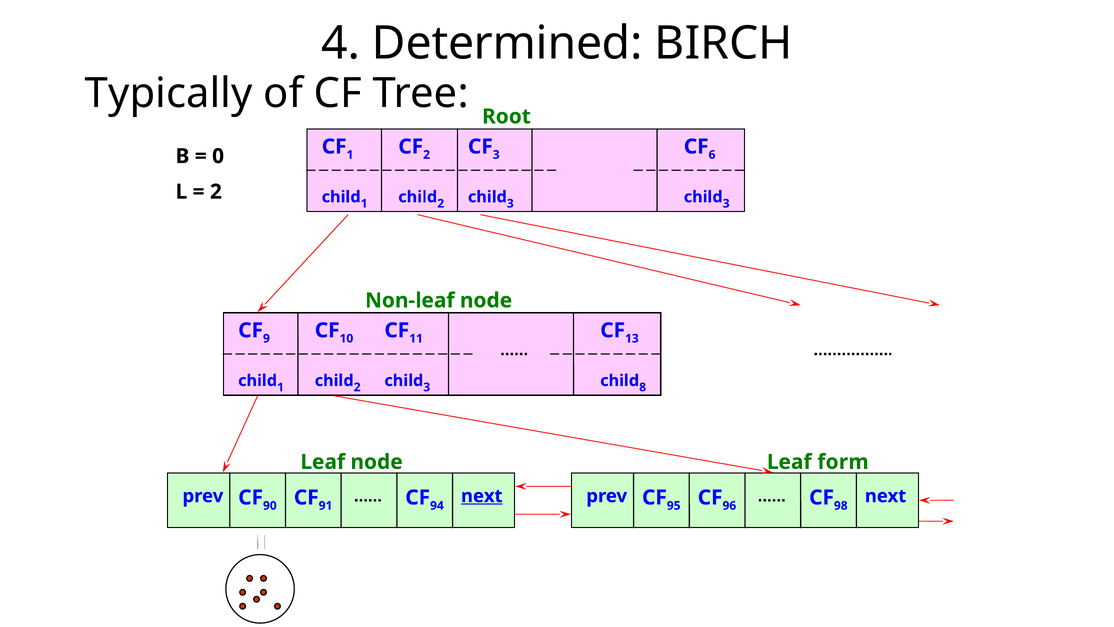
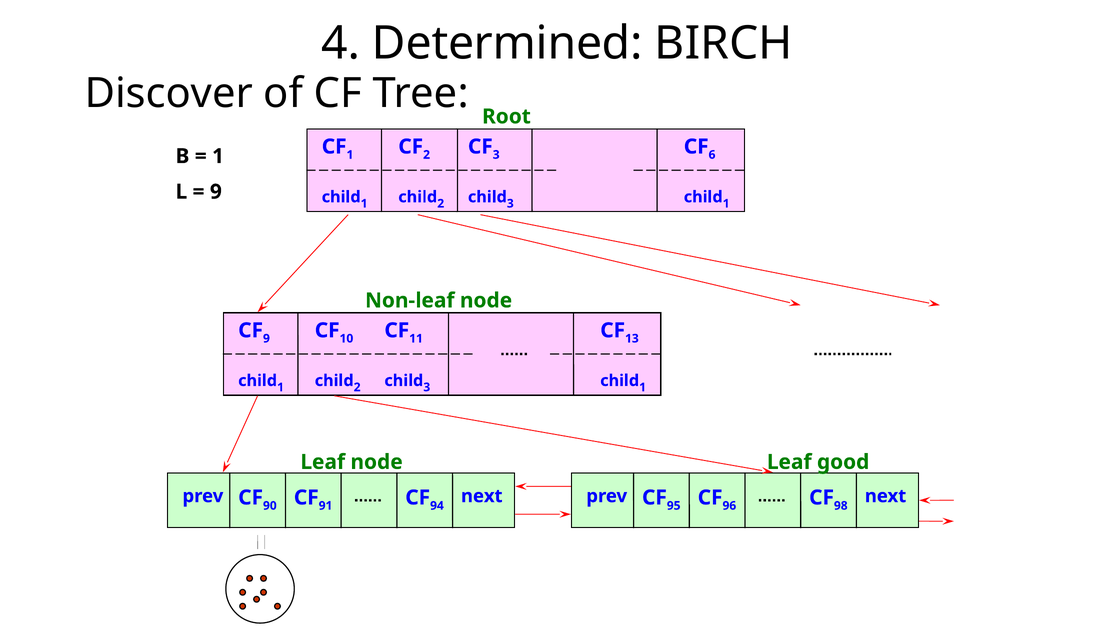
Typically: Typically -> Discover
0 at (218, 156): 0 -> 1
2 at (216, 192): 2 -> 9
3 at (726, 203): 3 -> 1
8 at (643, 387): 8 -> 1
form: form -> good
next at (482, 496) underline: present -> none
